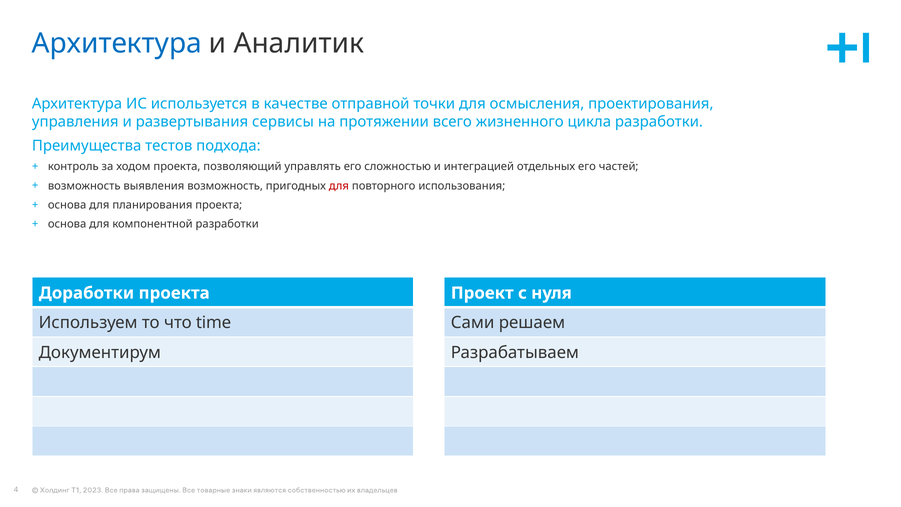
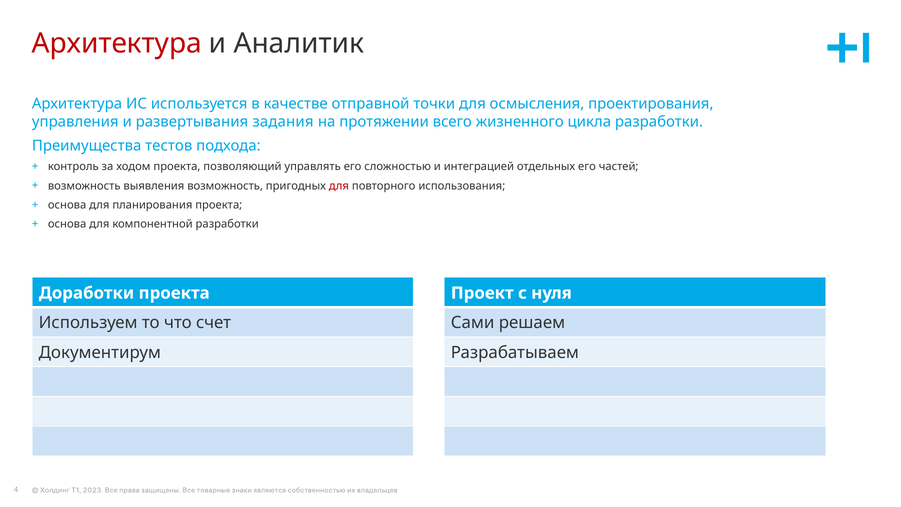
Архитектура at (117, 44) colour: blue -> red
сервисы: сервисы -> задания
time: time -> счет
